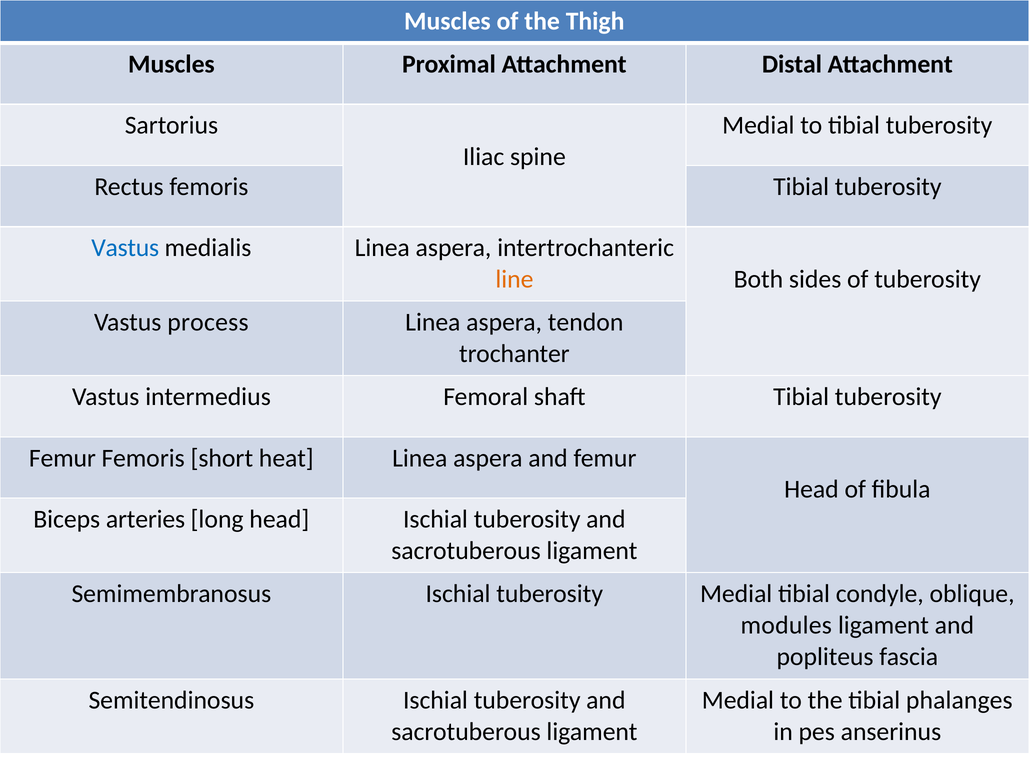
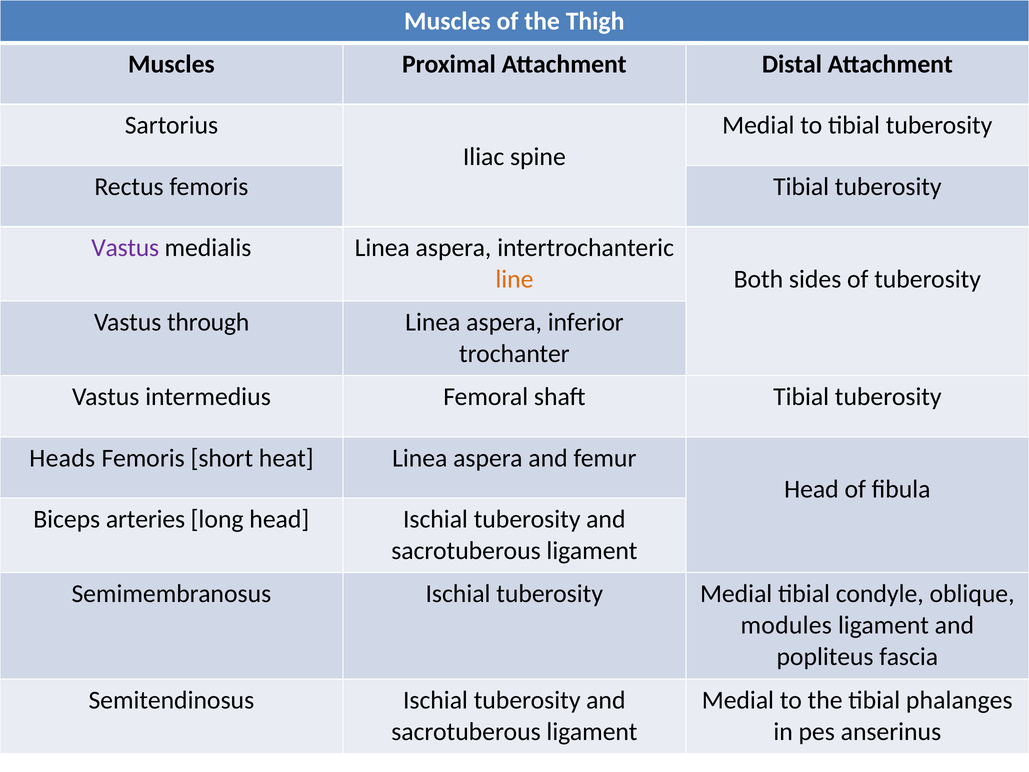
Vastus at (125, 248) colour: blue -> purple
process: process -> through
tendon: tendon -> inferior
Femur at (62, 458): Femur -> Heads
